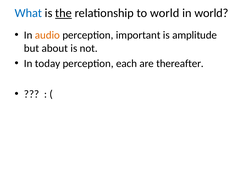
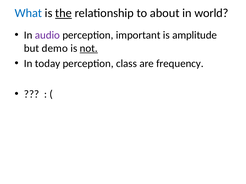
to world: world -> about
audio colour: orange -> purple
about: about -> demo
not underline: none -> present
each: each -> class
thereafter: thereafter -> frequency
